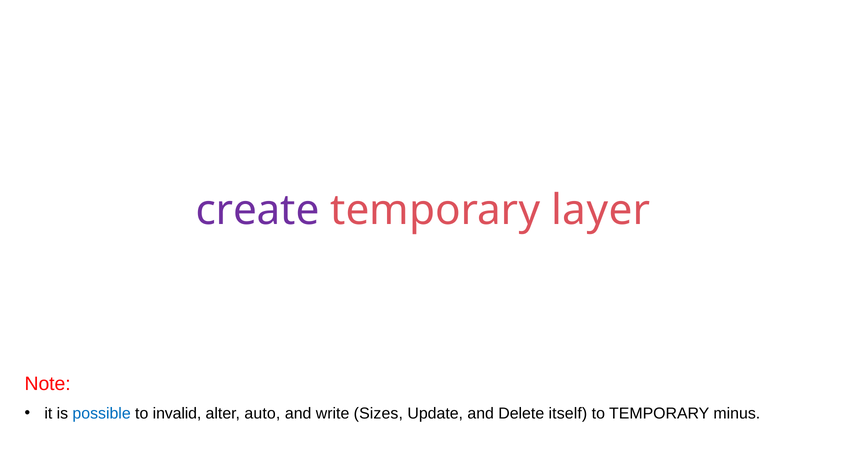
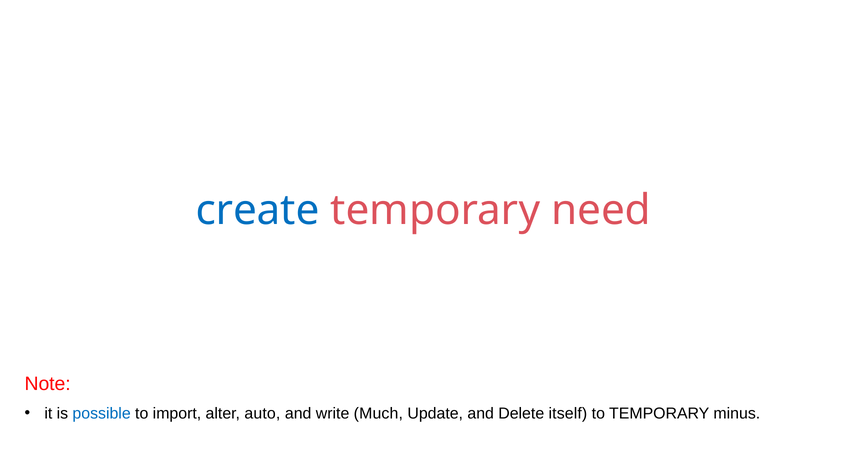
create colour: purple -> blue
layer: layer -> need
invalid: invalid -> import
Sizes: Sizes -> Much
